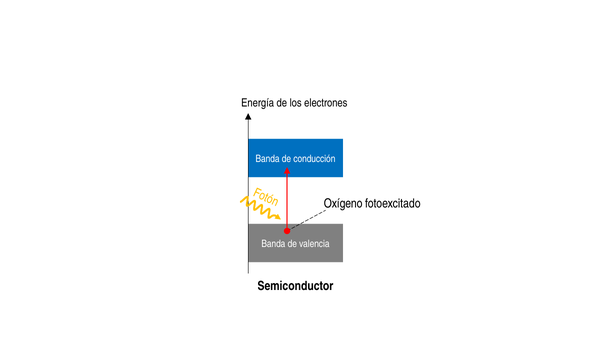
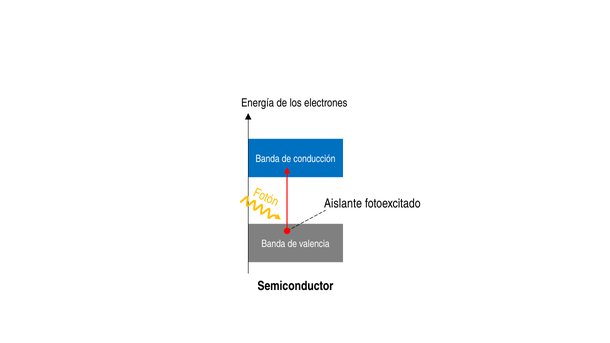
Oxígeno: Oxígeno -> Aislante
